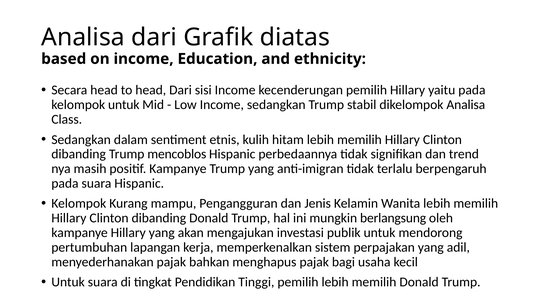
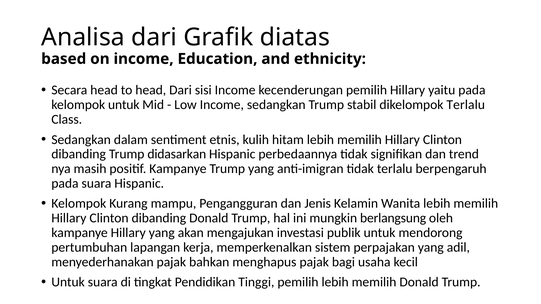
dikelompok Analisa: Analisa -> Terlalu
mencoblos: mencoblos -> didasarkan
